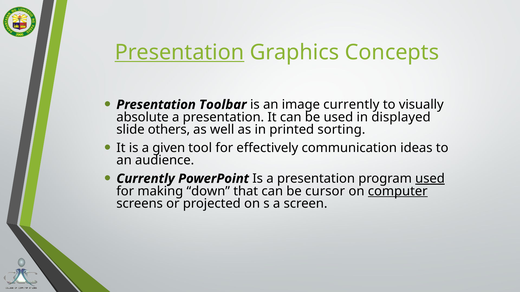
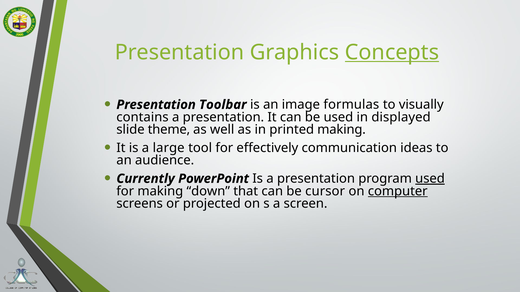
Presentation at (180, 52) underline: present -> none
Concepts underline: none -> present
image currently: currently -> formulas
absolute: absolute -> contains
others: others -> theme
printed sorting: sorting -> making
given: given -> large
